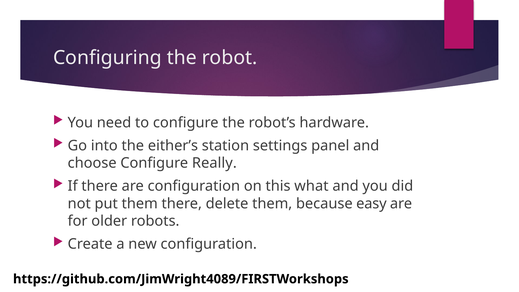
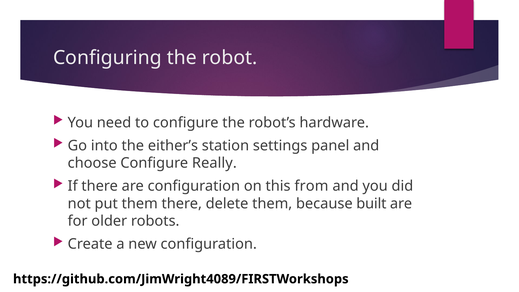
what: what -> from
easy: easy -> built
